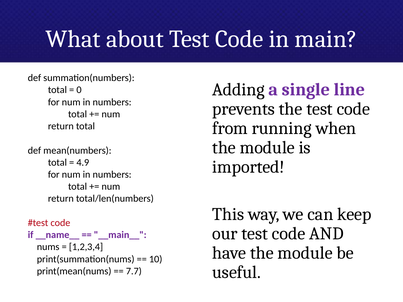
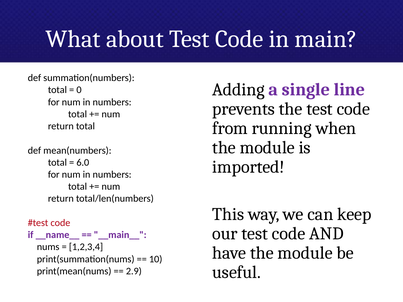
4.9: 4.9 -> 6.0
7.7: 7.7 -> 2.9
